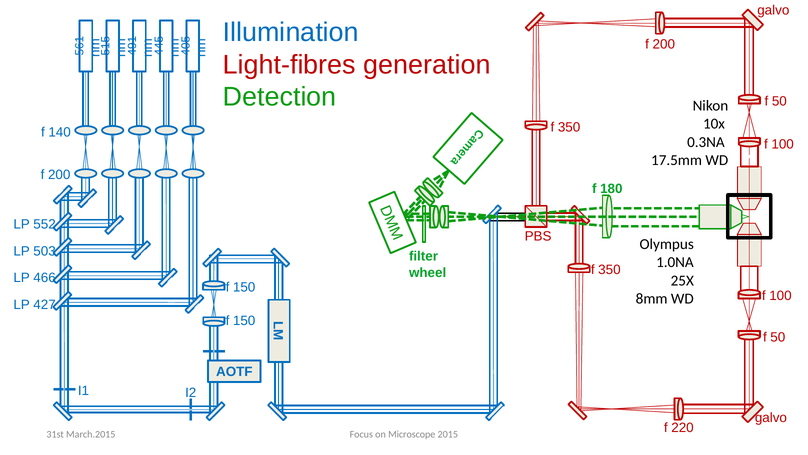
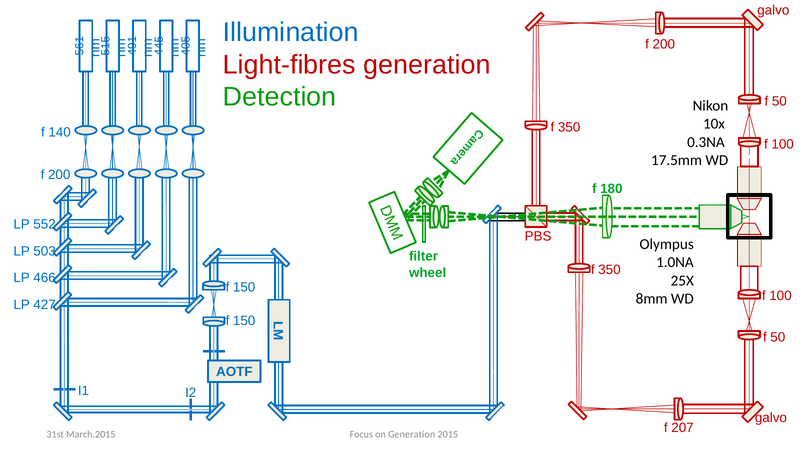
220: 220 -> 207
on Microscope: Microscope -> Generation
